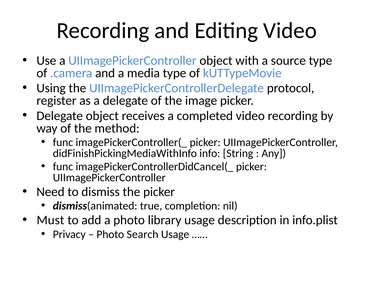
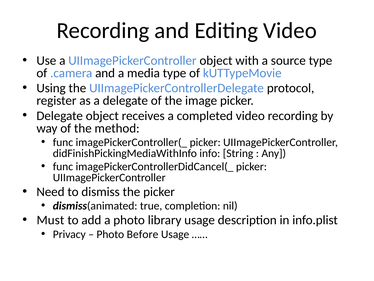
Search: Search -> Before
